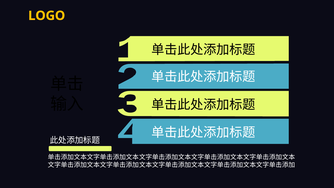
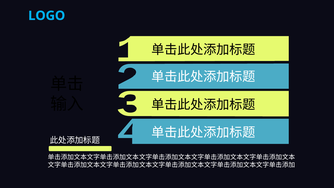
LOGO colour: yellow -> light blue
